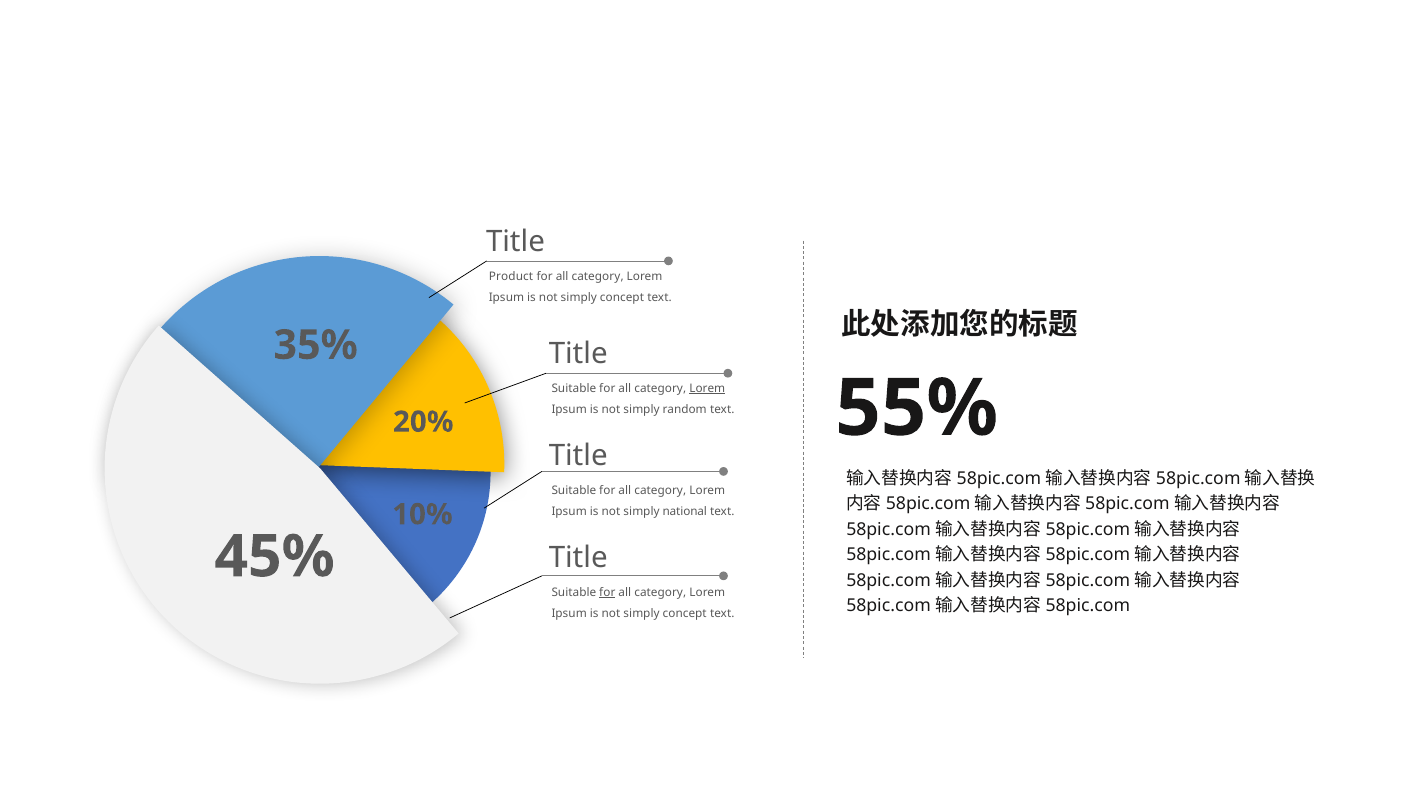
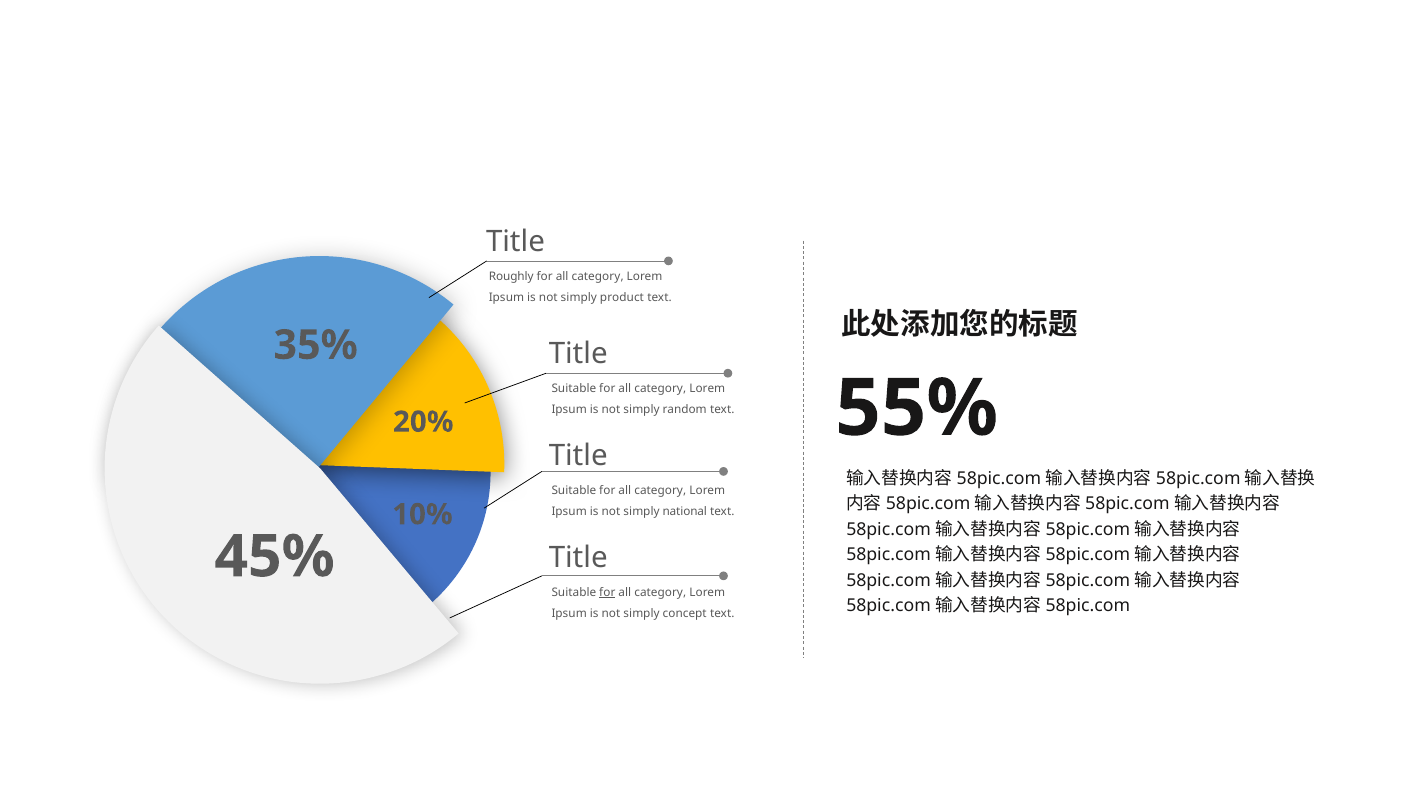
Product: Product -> Roughly
concept at (622, 297): concept -> product
Lorem at (707, 388) underline: present -> none
